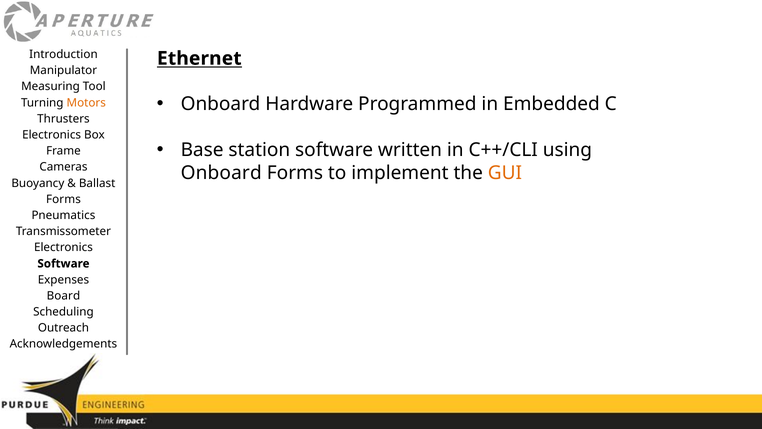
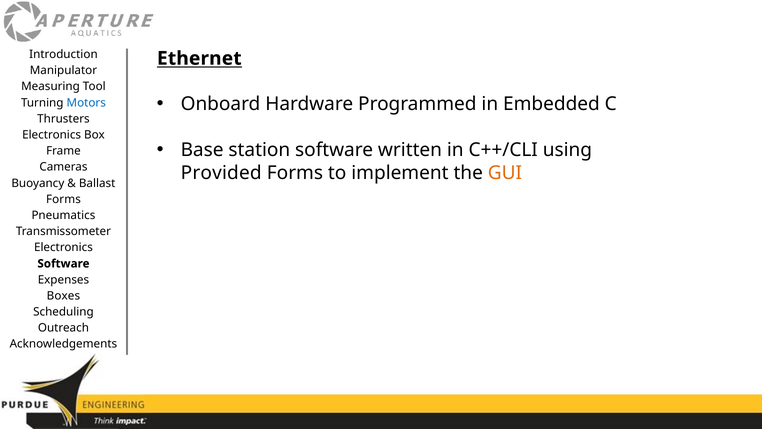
Motors colour: orange -> blue
Onboard at (221, 173): Onboard -> Provided
Board: Board -> Boxes
